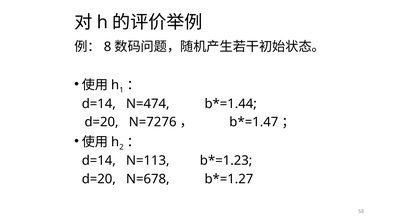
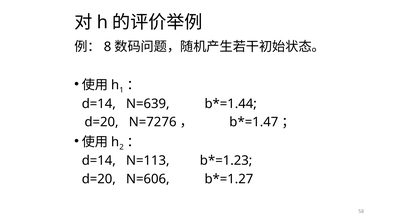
N=474: N=474 -> N=639
N=678: N=678 -> N=606
